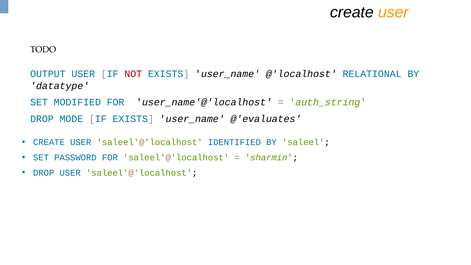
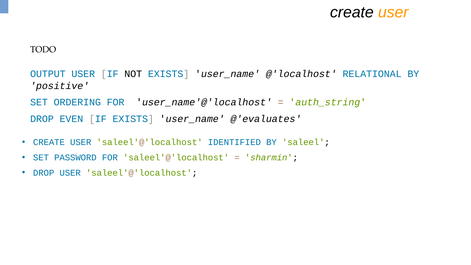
NOT colour: red -> black
datatype: datatype -> positive
MODIFIED: MODIFIED -> ORDERING
MODE: MODE -> EVEN
